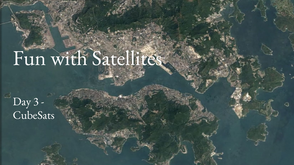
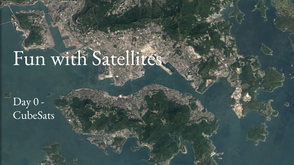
3: 3 -> 0
